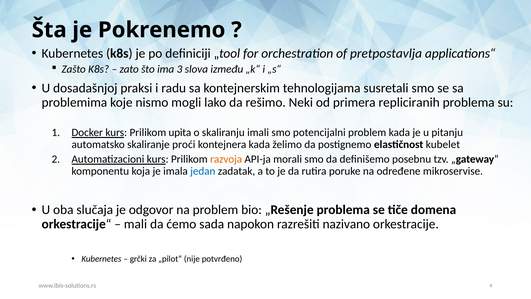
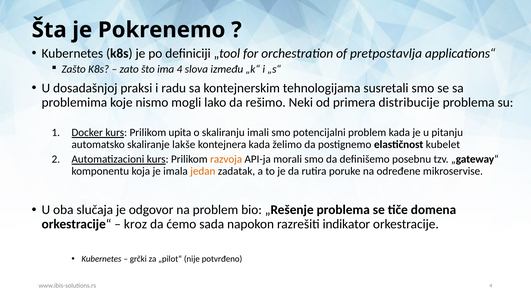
ima 3: 3 -> 4
repliciranih: repliciranih -> distribucije
proći: proći -> lakše
jedan colour: blue -> orange
mali: mali -> kroz
nazivano: nazivano -> indikator
